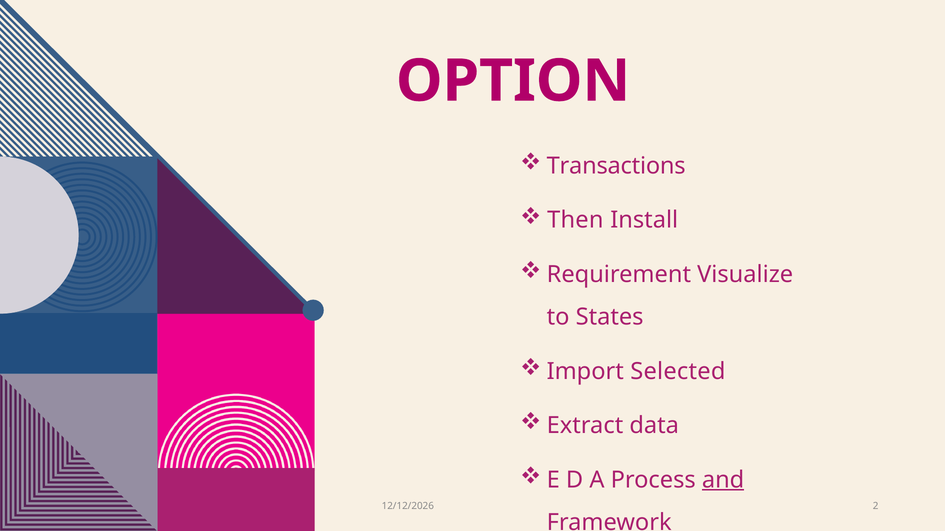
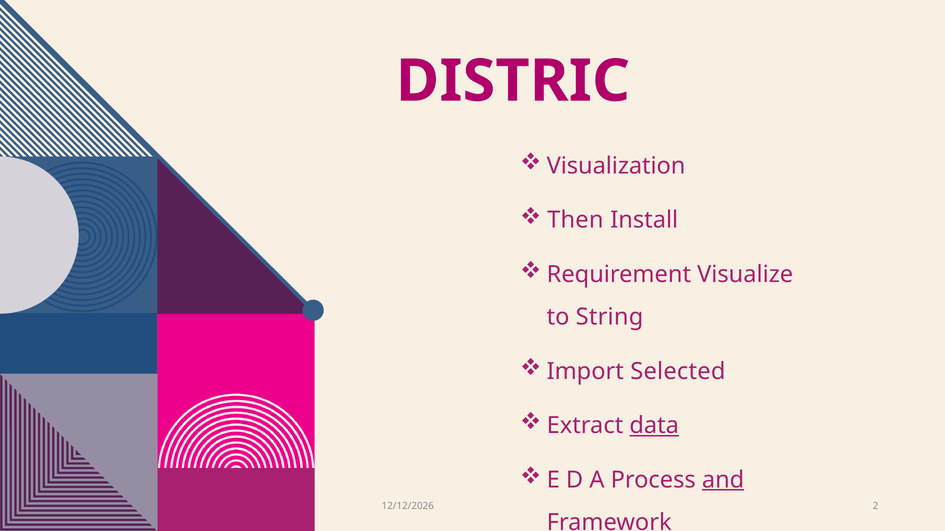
OPTION: OPTION -> DISTRIC
Transactions: Transactions -> Visualization
States: States -> String
data underline: none -> present
